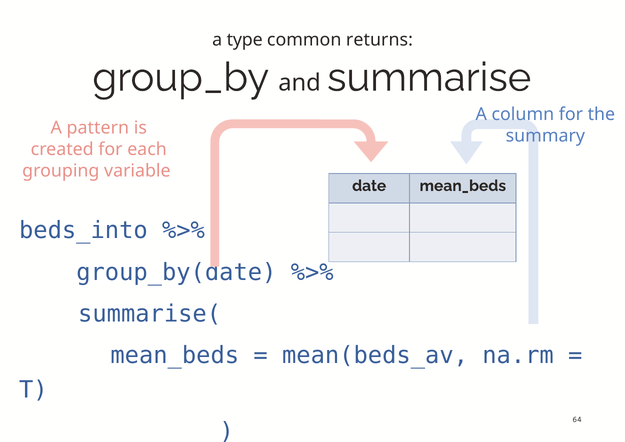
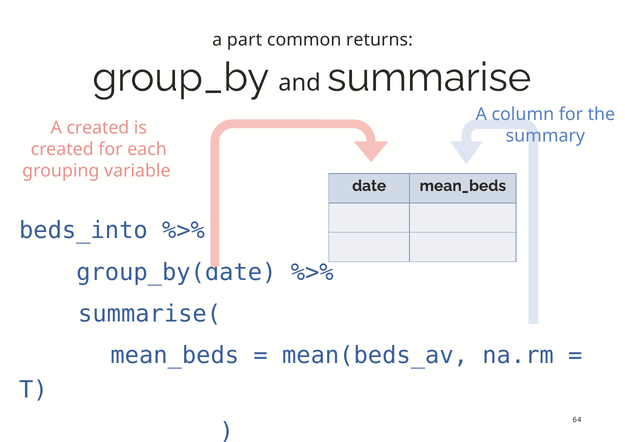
type: type -> part
A pattern: pattern -> created
